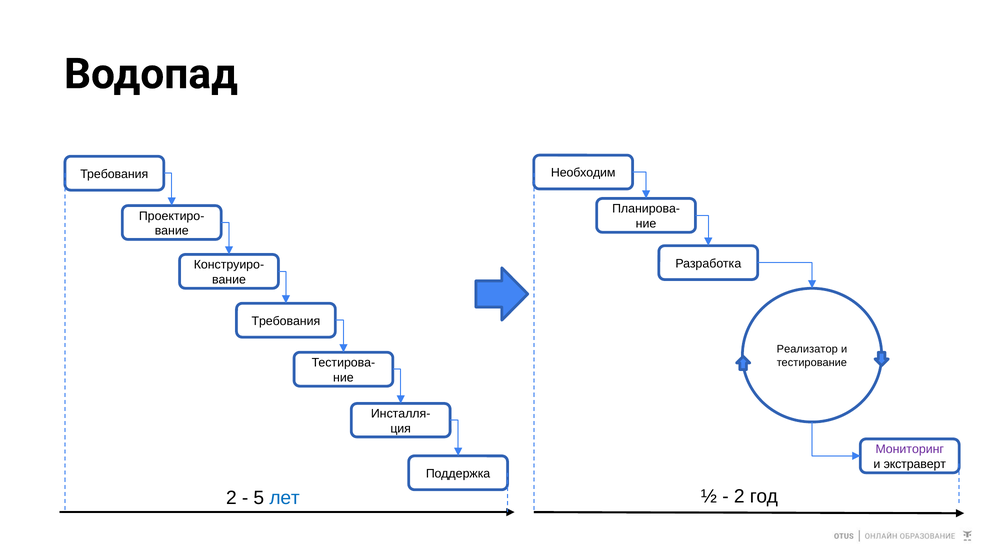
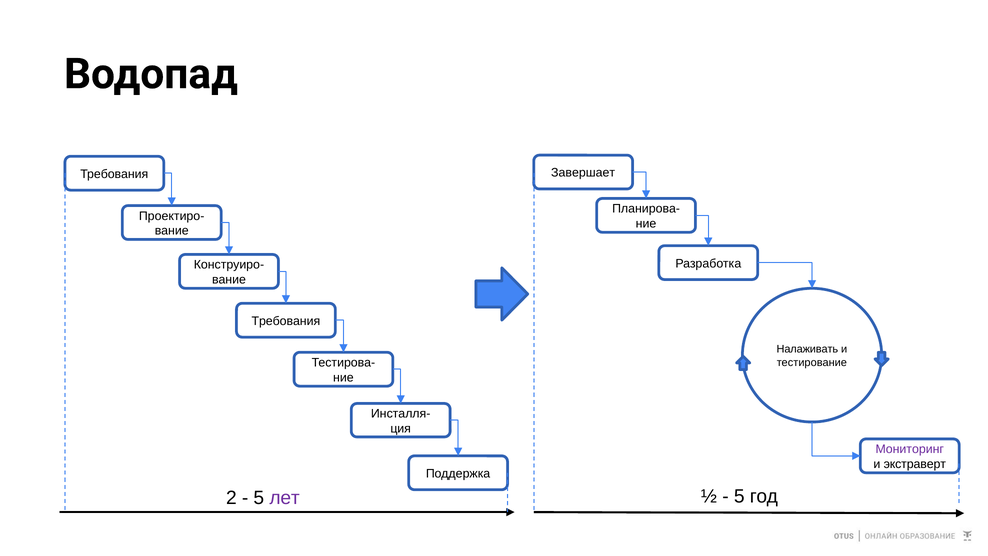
Необходим: Необходим -> Завершает
Реализатор: Реализатор -> Налаживать
лет colour: blue -> purple
2 at (739, 496): 2 -> 5
